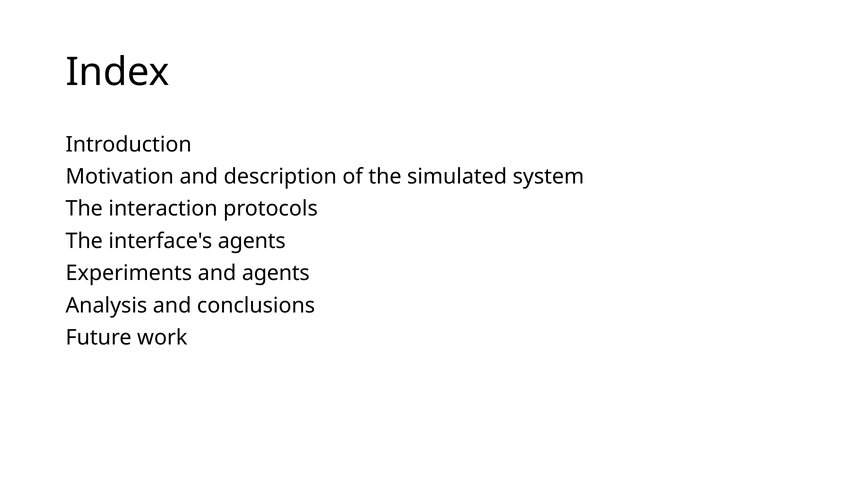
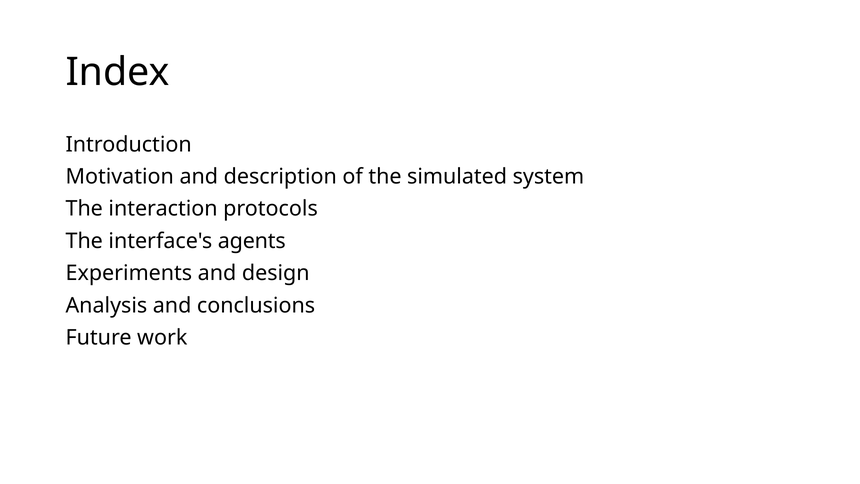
and agents: agents -> design
